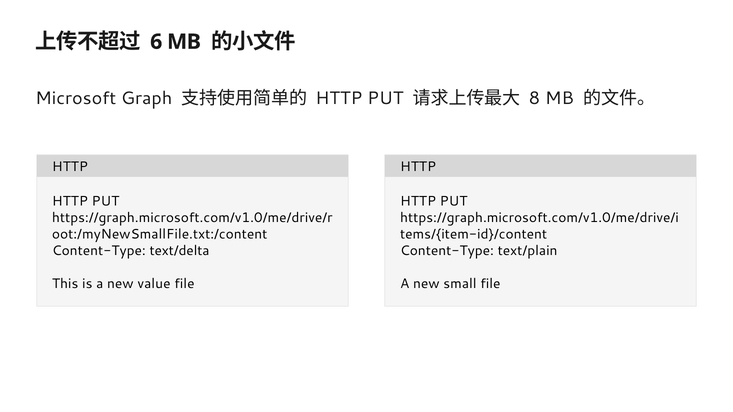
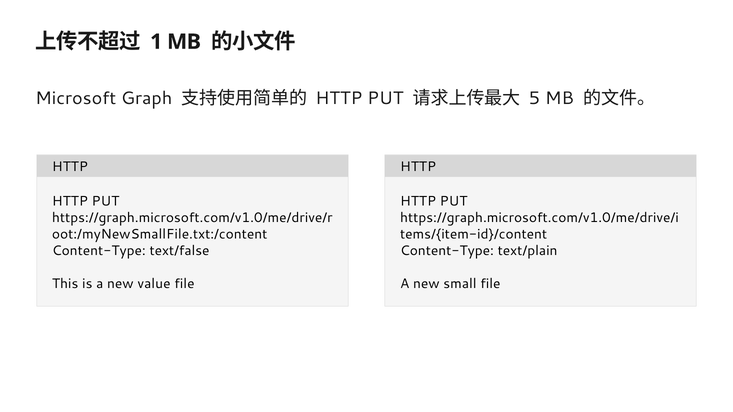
6: 6 -> 1
8: 8 -> 5
text/delta: text/delta -> text/false
